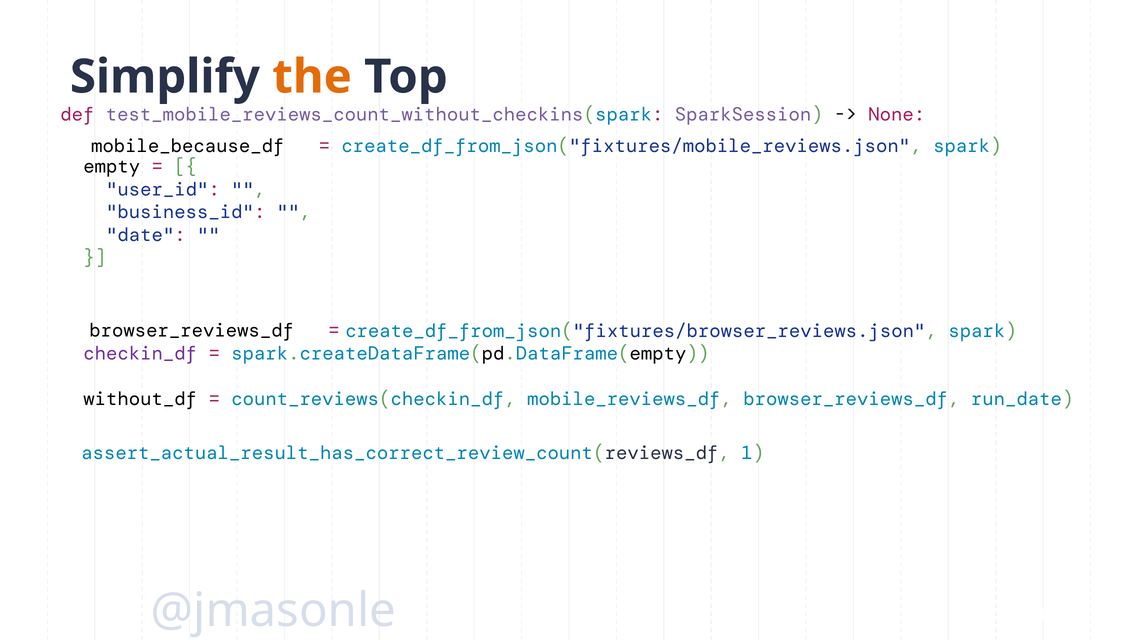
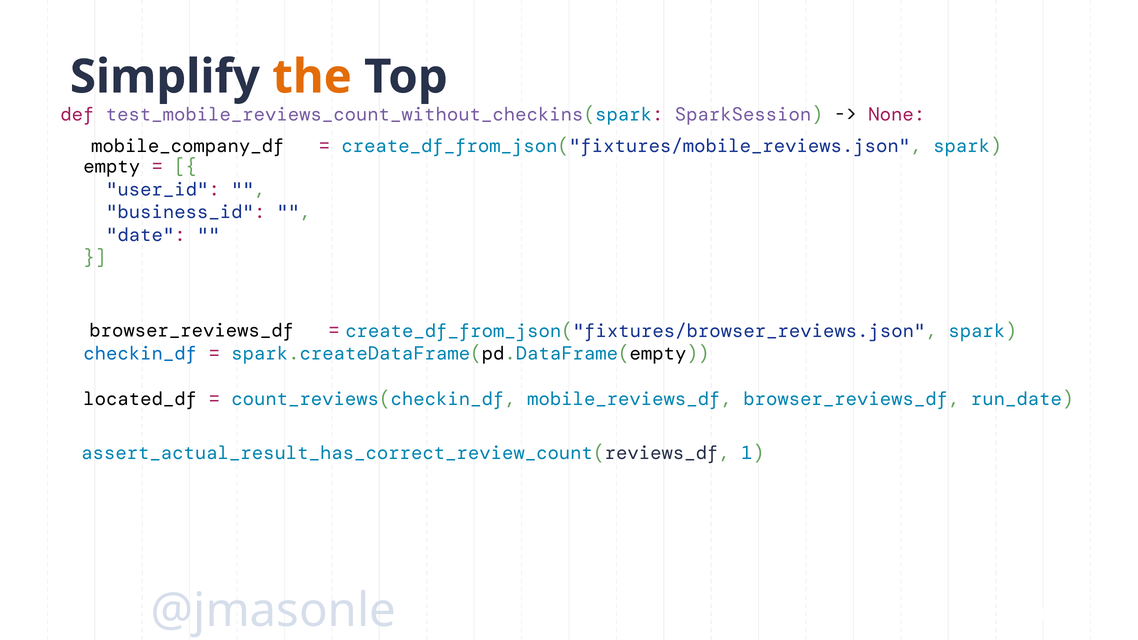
mobile_because_df: mobile_because_df -> mobile_company_df
checkin_df colour: purple -> blue
without_df: without_df -> located_df
